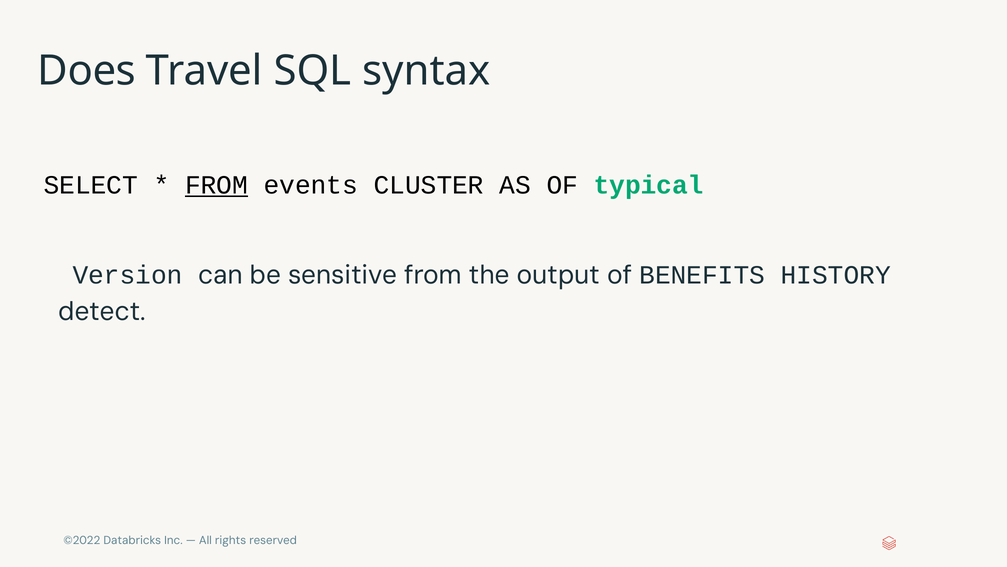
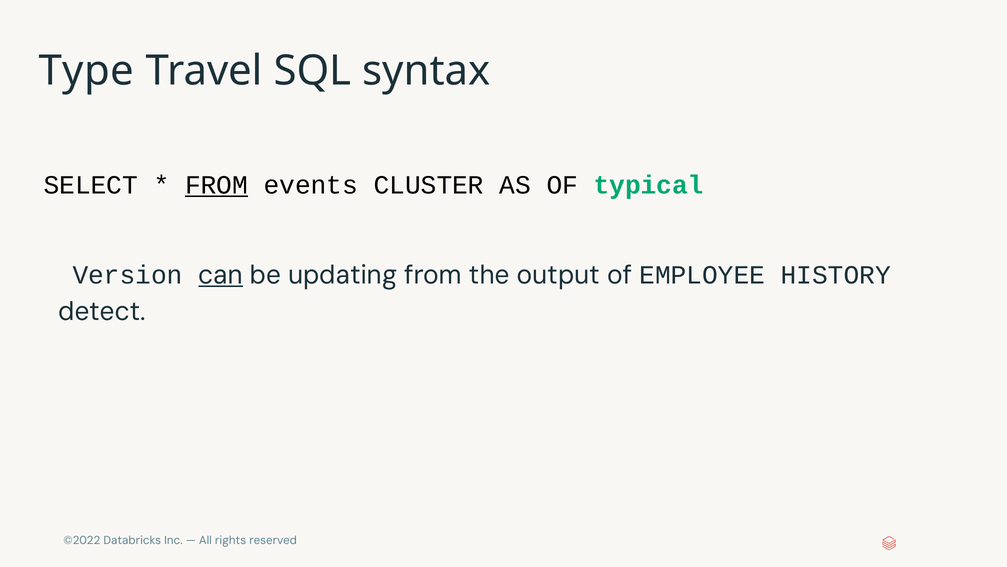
Does: Does -> Type
can underline: none -> present
sensitive: sensitive -> updating
BENEFITS: BENEFITS -> EMPLOYEE
